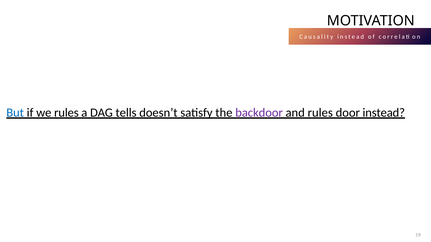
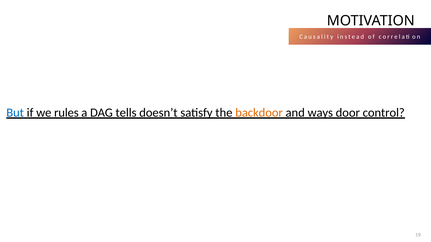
backdoor colour: purple -> orange
and rules: rules -> ways
door instead: instead -> control
